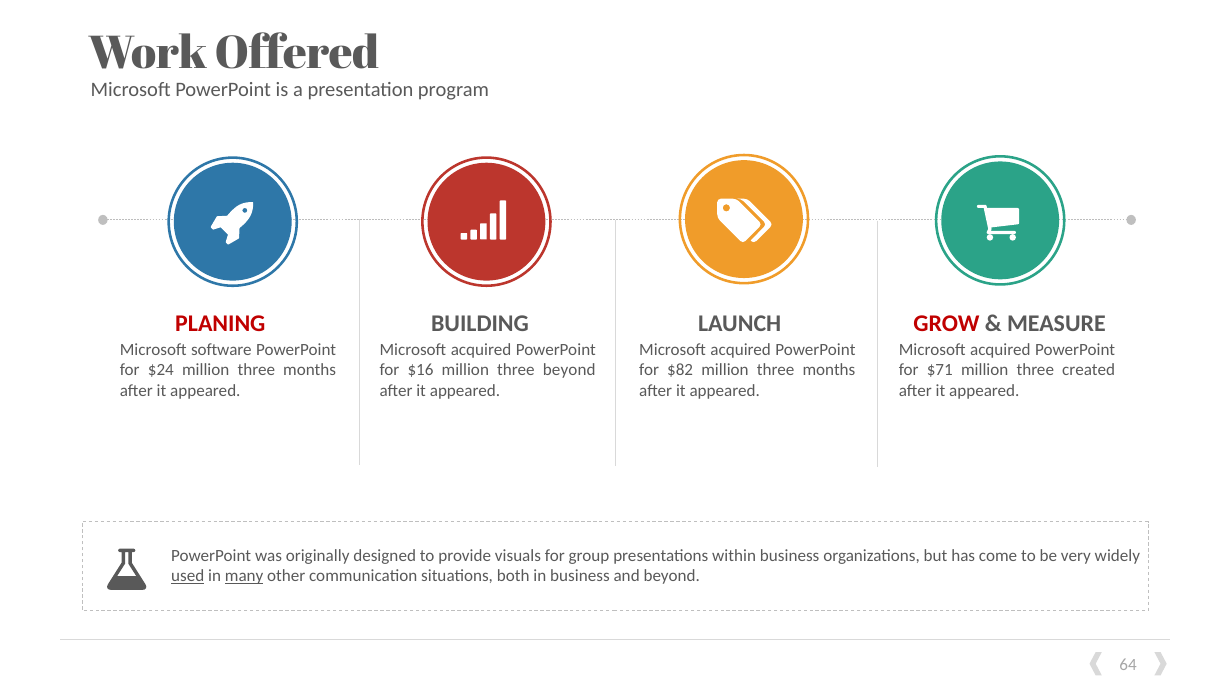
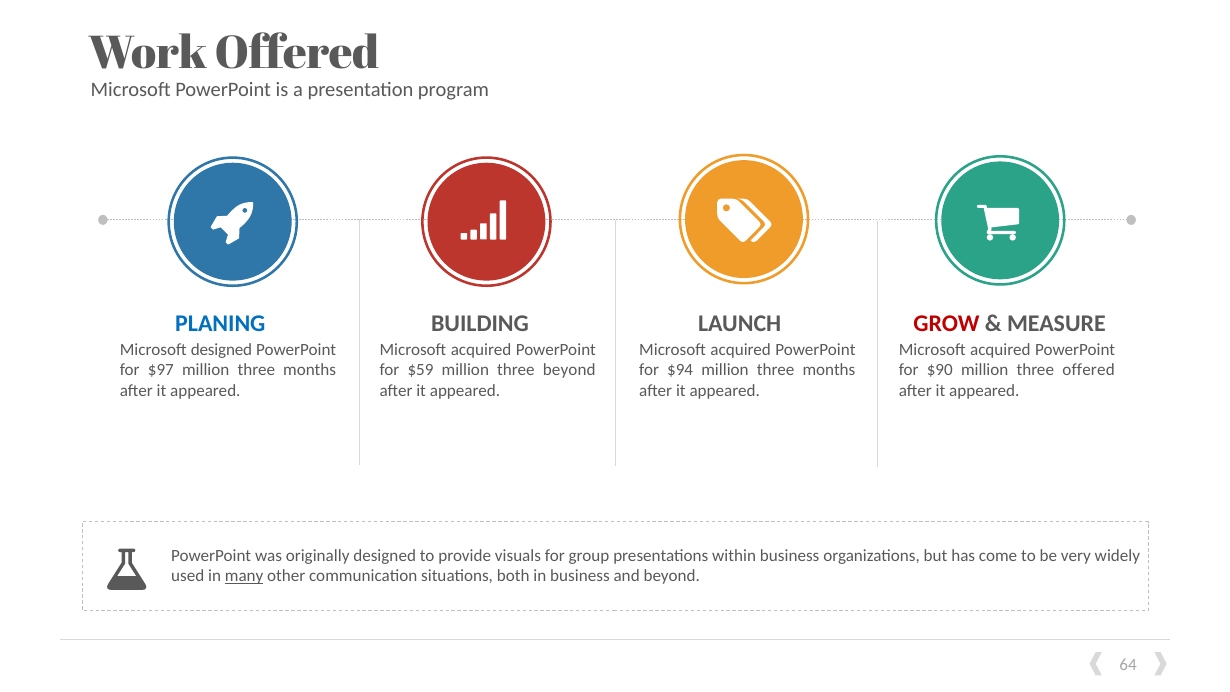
PLANING colour: red -> blue
Microsoft software: software -> designed
$24: $24 -> $97
$16: $16 -> $59
$82: $82 -> $94
$71: $71 -> $90
three created: created -> offered
used underline: present -> none
